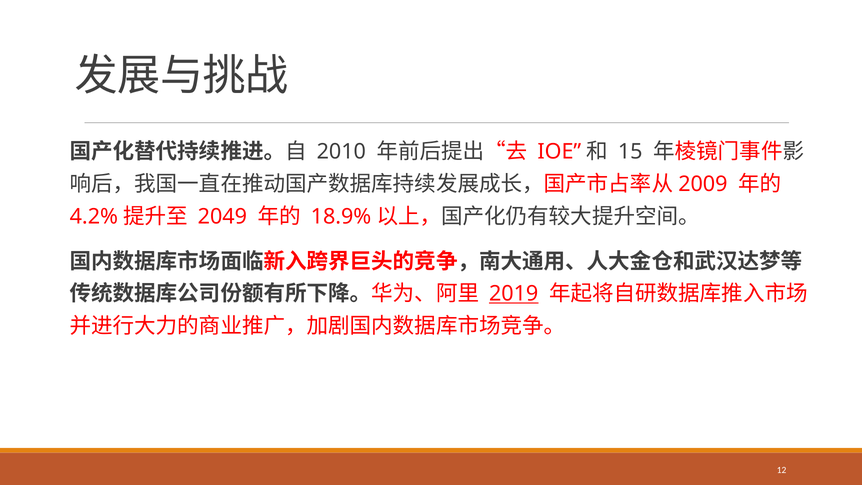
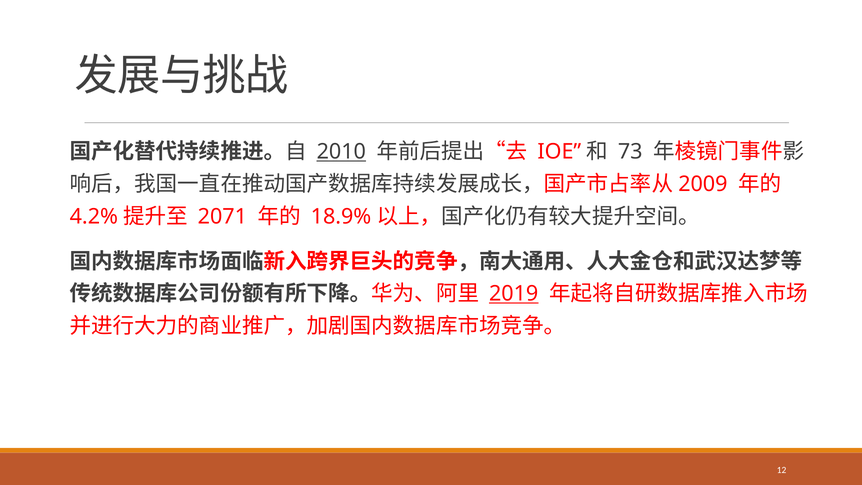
2010 underline: none -> present
15: 15 -> 73
2049: 2049 -> 2071
